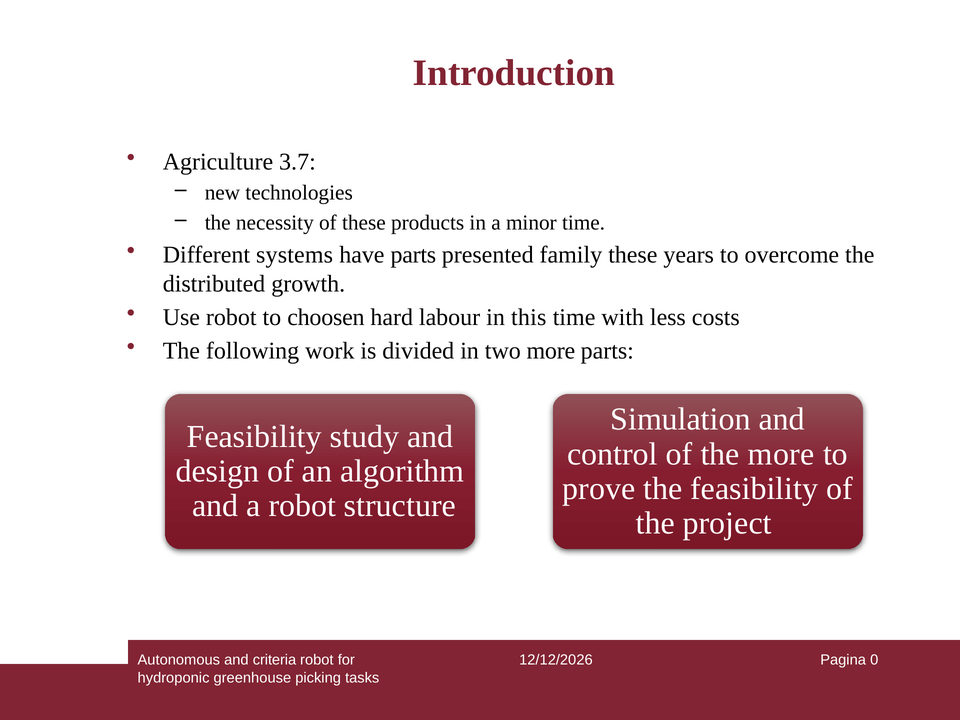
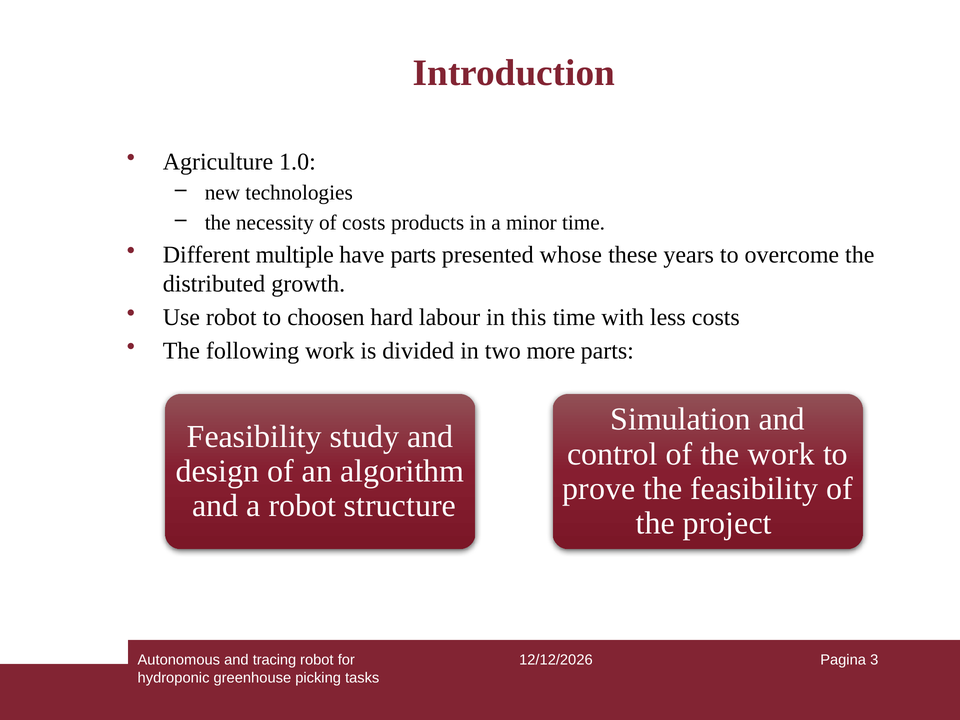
3.7: 3.7 -> 1.0
of these: these -> costs
systems: systems -> multiple
family: family -> whose
the more: more -> work
criteria: criteria -> tracing
0: 0 -> 3
